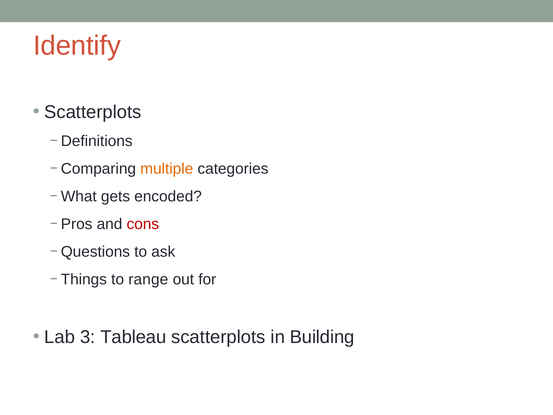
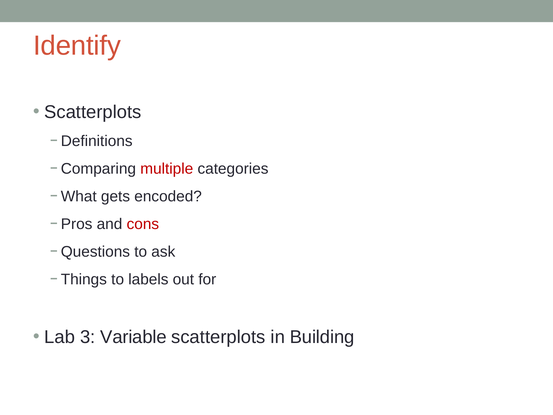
multiple colour: orange -> red
range: range -> labels
Tableau: Tableau -> Variable
